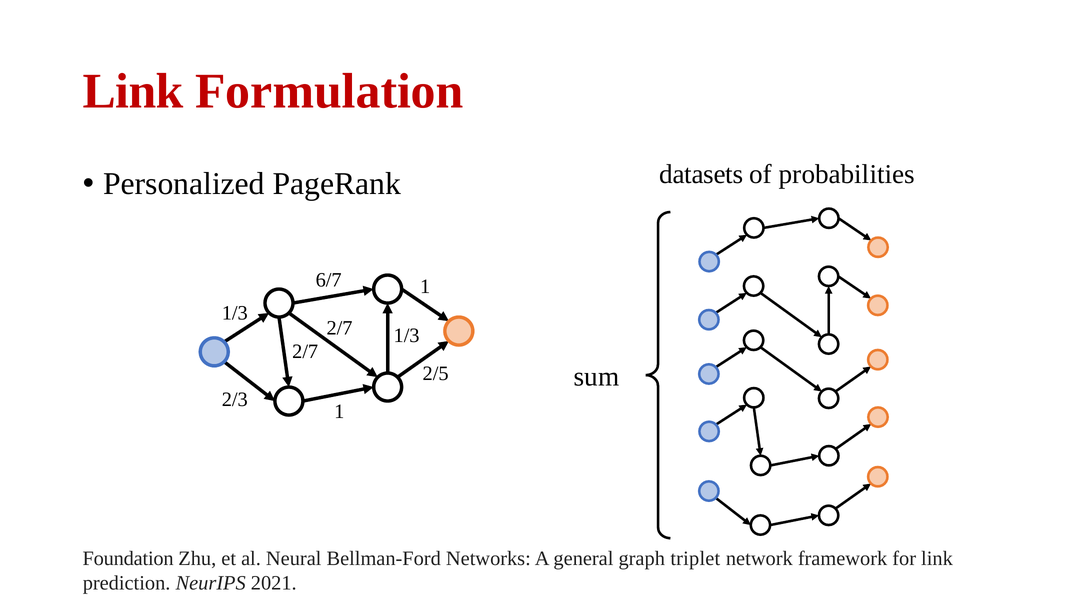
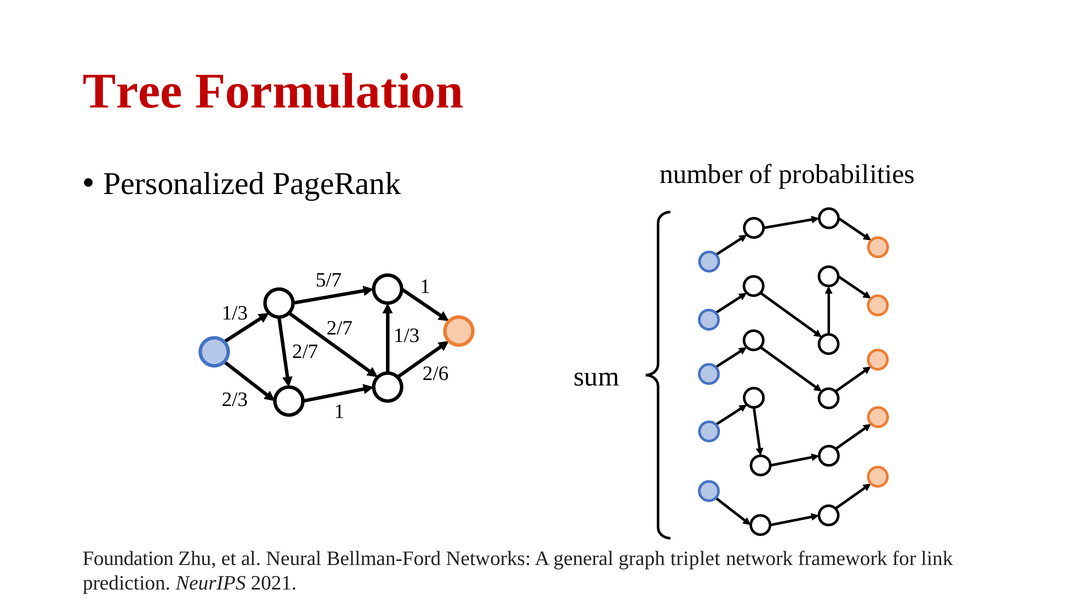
Link at (133, 91): Link -> Tree
datasets: datasets -> number
6/7: 6/7 -> 5/7
2/5: 2/5 -> 2/6
